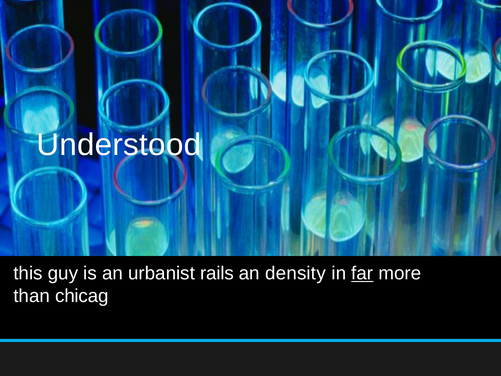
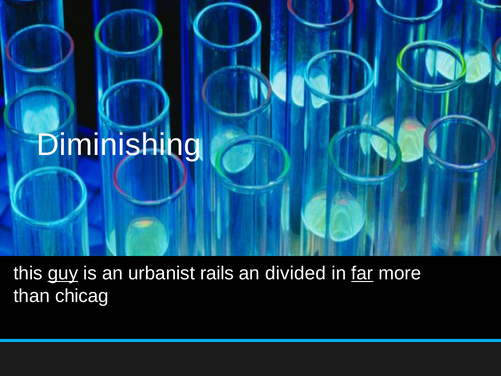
Understood: Understood -> Diminishing
guy underline: none -> present
density: density -> divided
